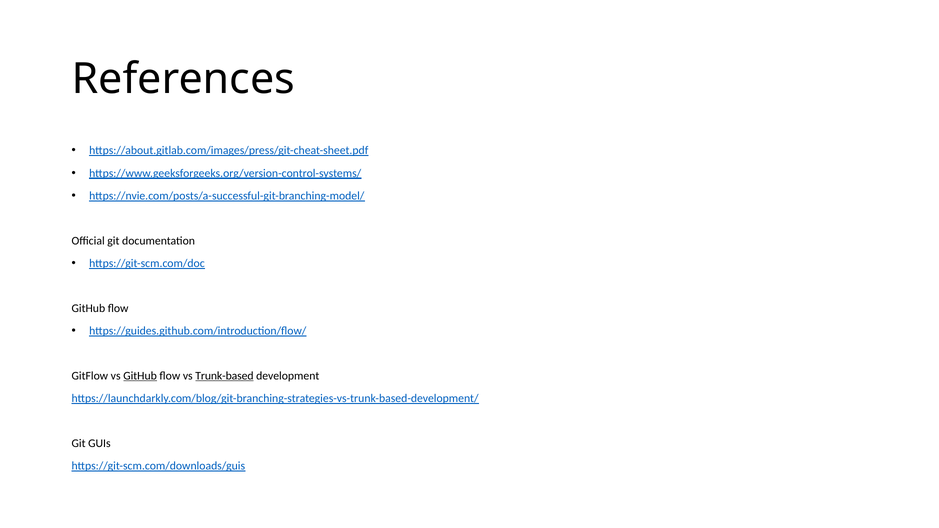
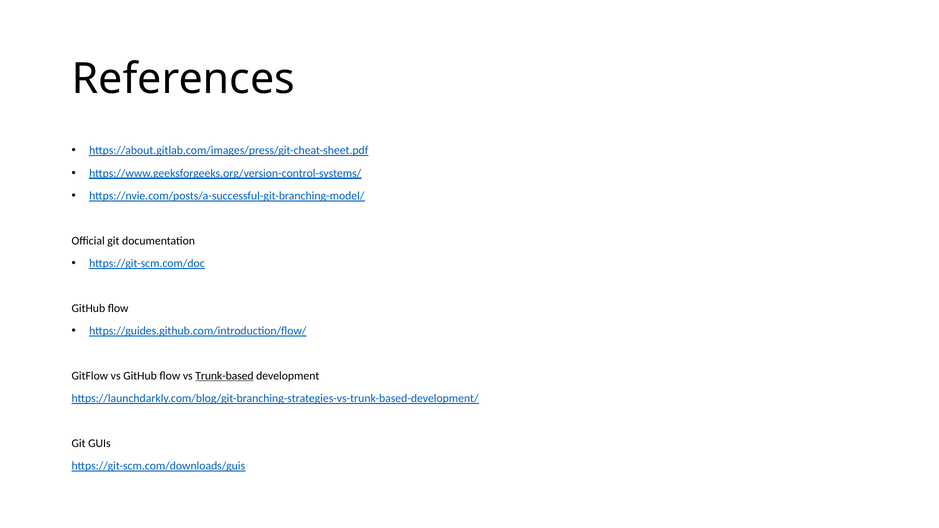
GitHub at (140, 376) underline: present -> none
